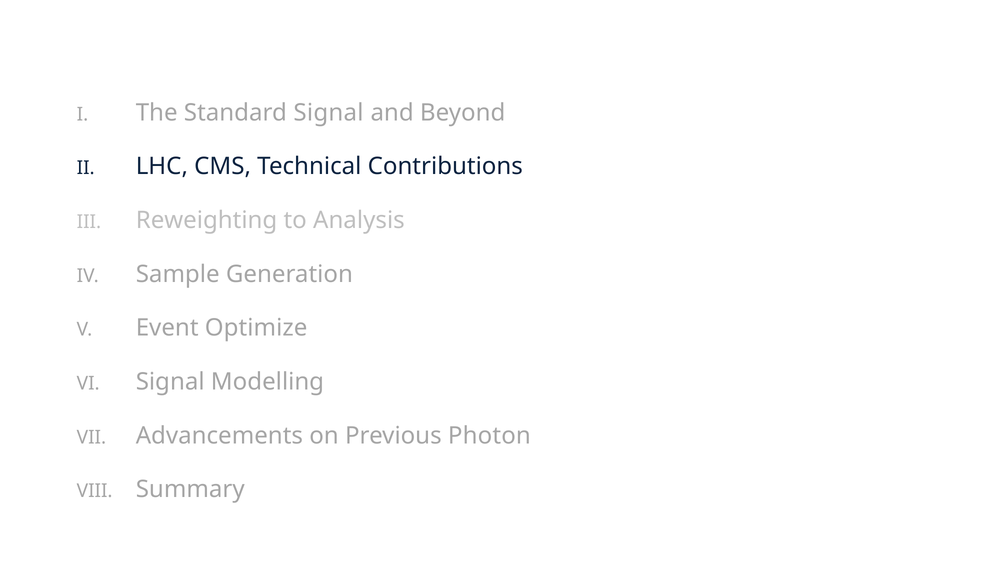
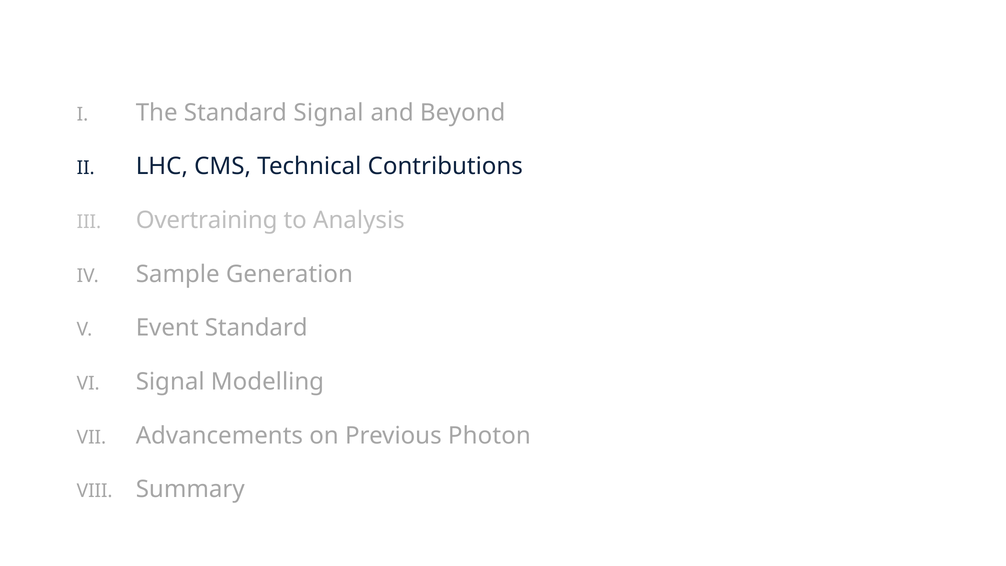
Reweighting: Reweighting -> Overtraining
Event Optimize: Optimize -> Standard
